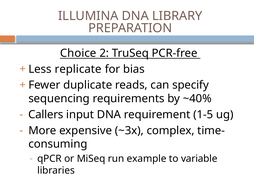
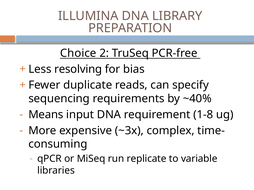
replicate: replicate -> resolving
Callers: Callers -> Means
1-5: 1-5 -> 1-8
example: example -> replicate
